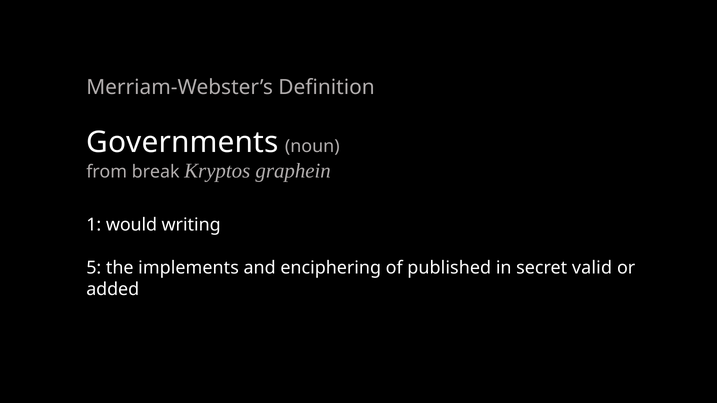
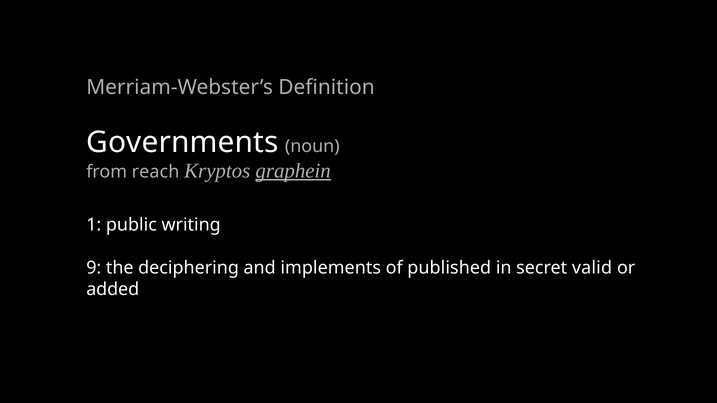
break: break -> reach
graphein underline: none -> present
would: would -> public
5: 5 -> 9
implements: implements -> deciphering
enciphering: enciphering -> implements
